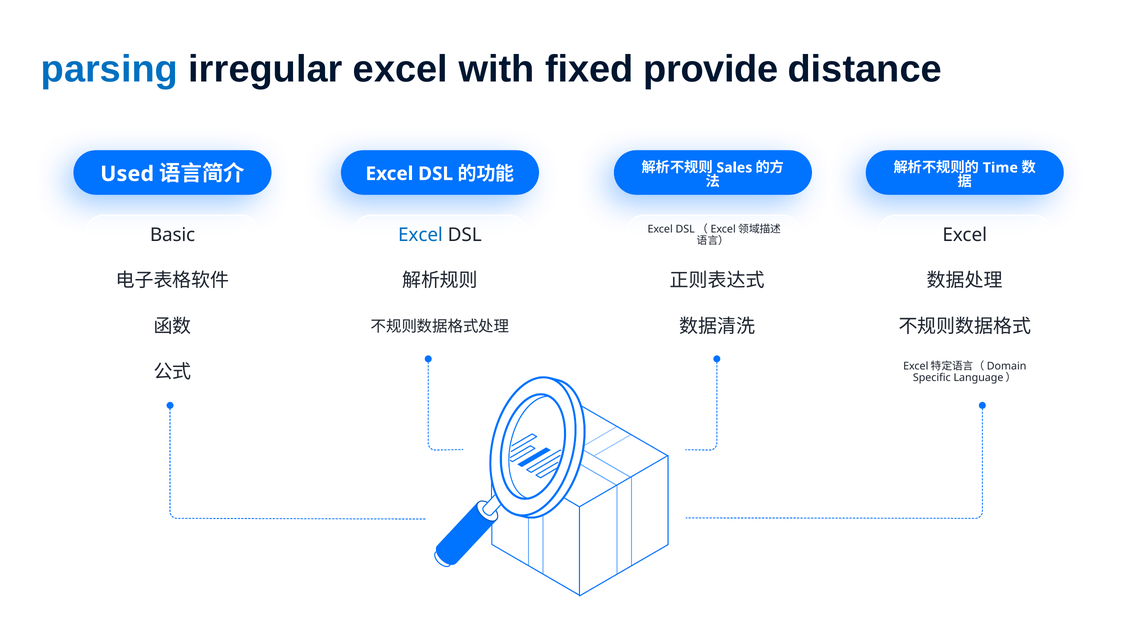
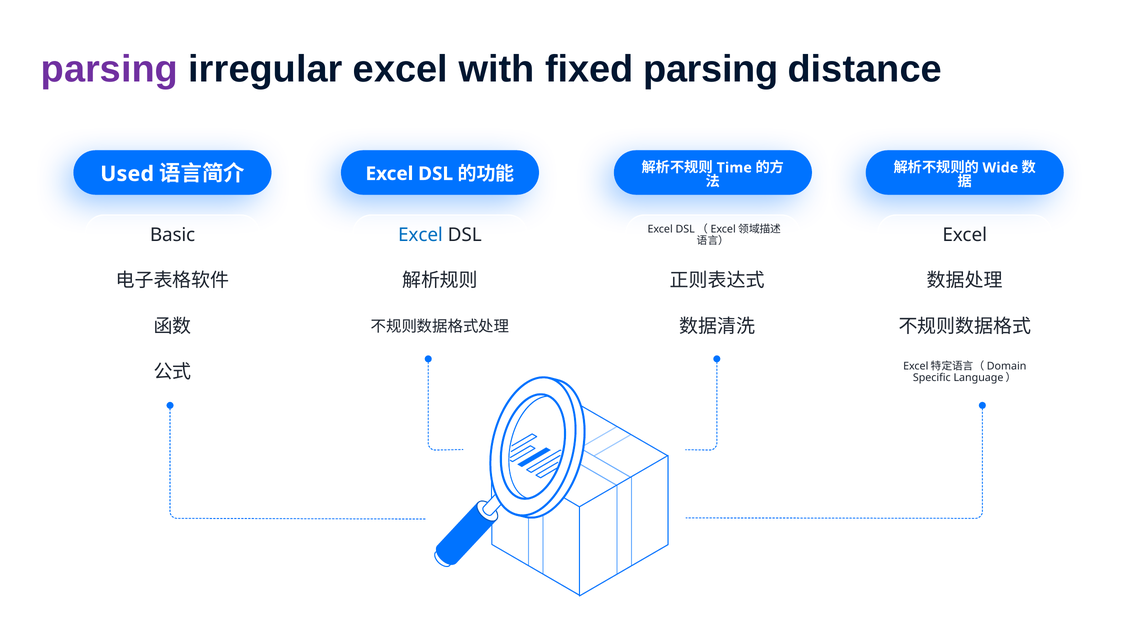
parsing at (109, 69) colour: blue -> purple
fixed provide: provide -> parsing
Sales: Sales -> Time
Time: Time -> Wide
